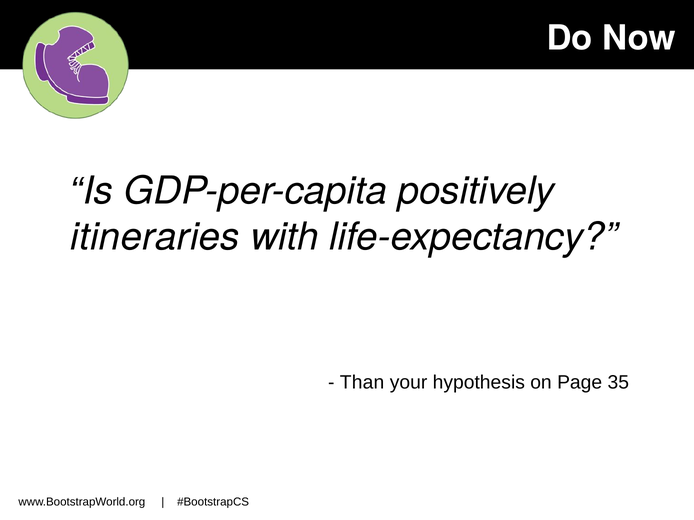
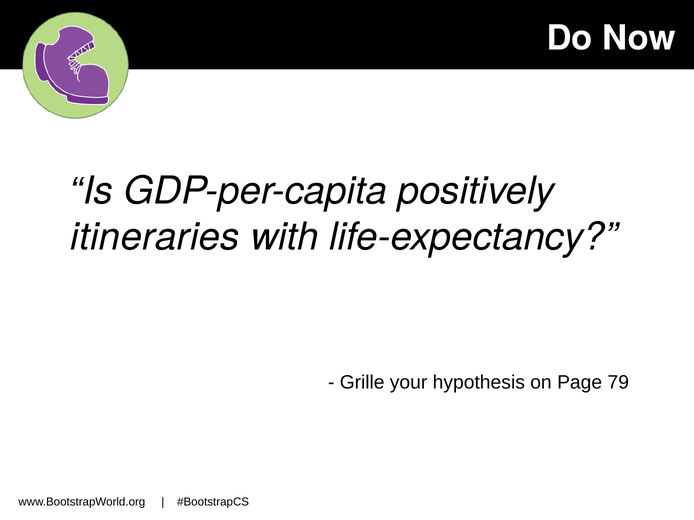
Than: Than -> Grille
35: 35 -> 79
